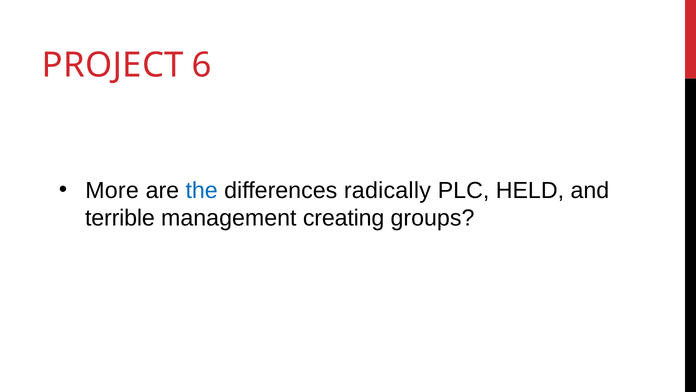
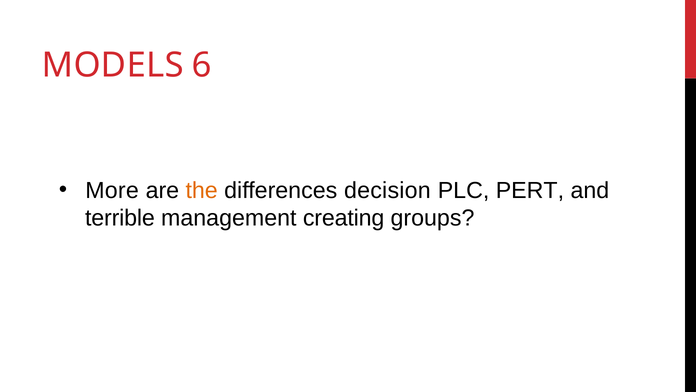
PROJECT: PROJECT -> MODELS
the colour: blue -> orange
radically: radically -> decision
HELD: HELD -> PERT
